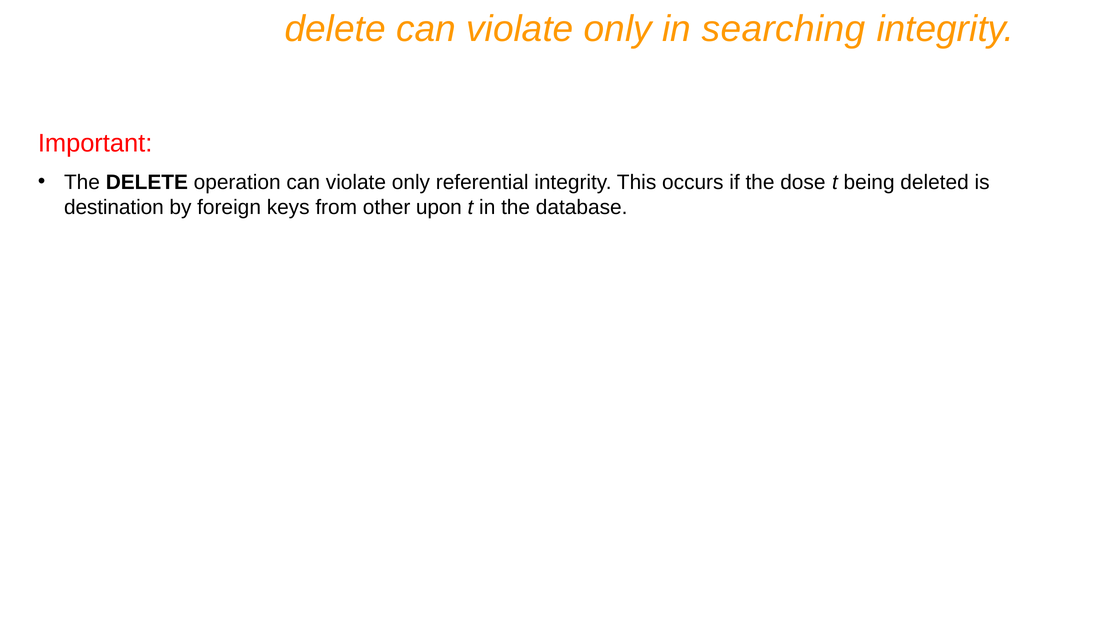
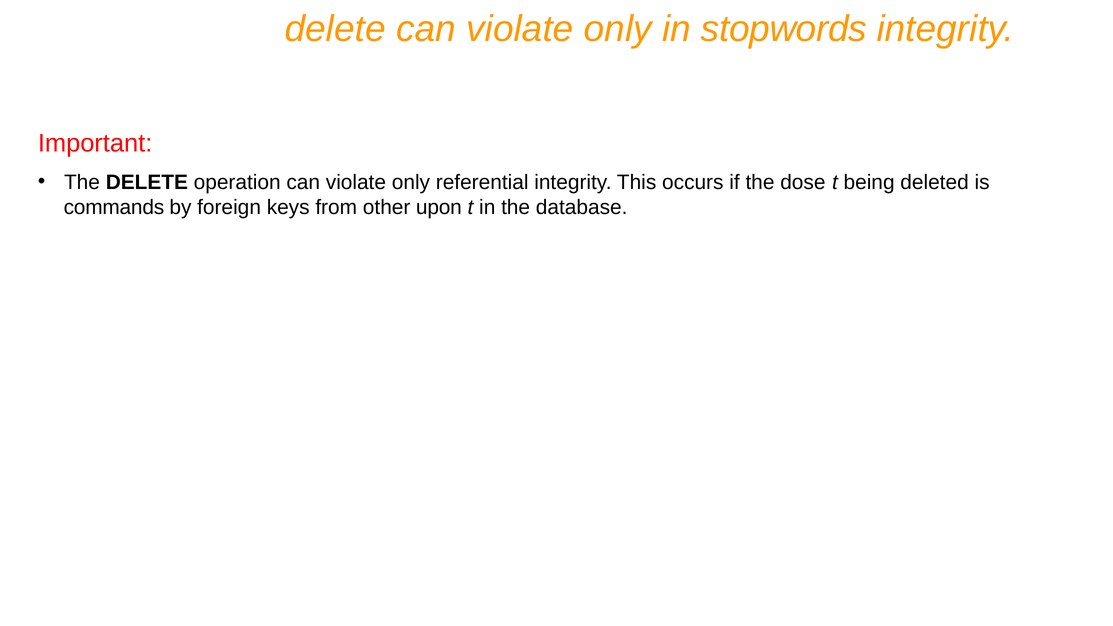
searching: searching -> stopwords
destination: destination -> commands
